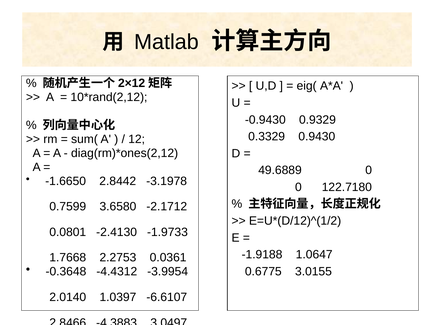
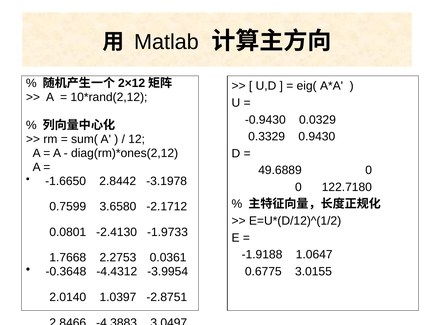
0.9329: 0.9329 -> 0.0329
-6.6107: -6.6107 -> -2.8751
